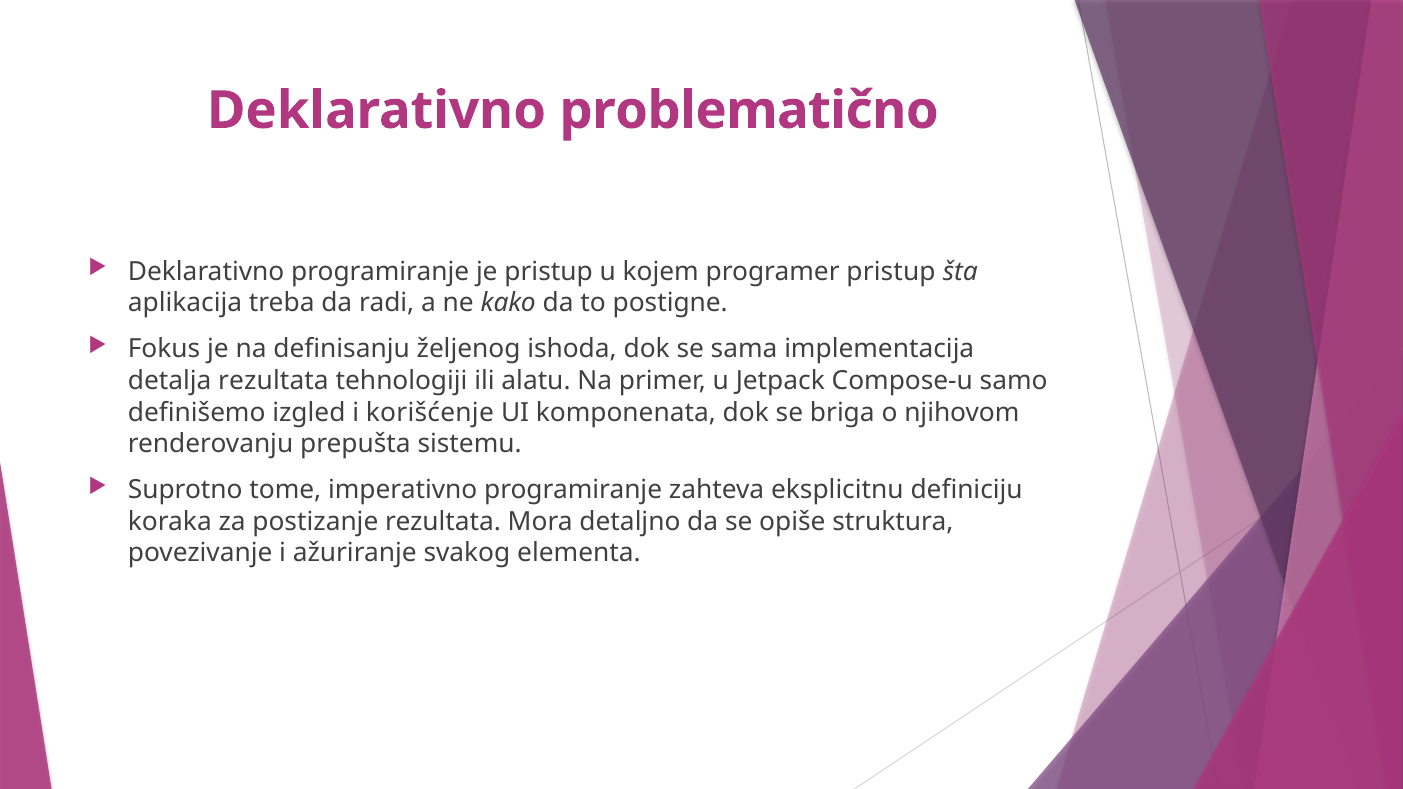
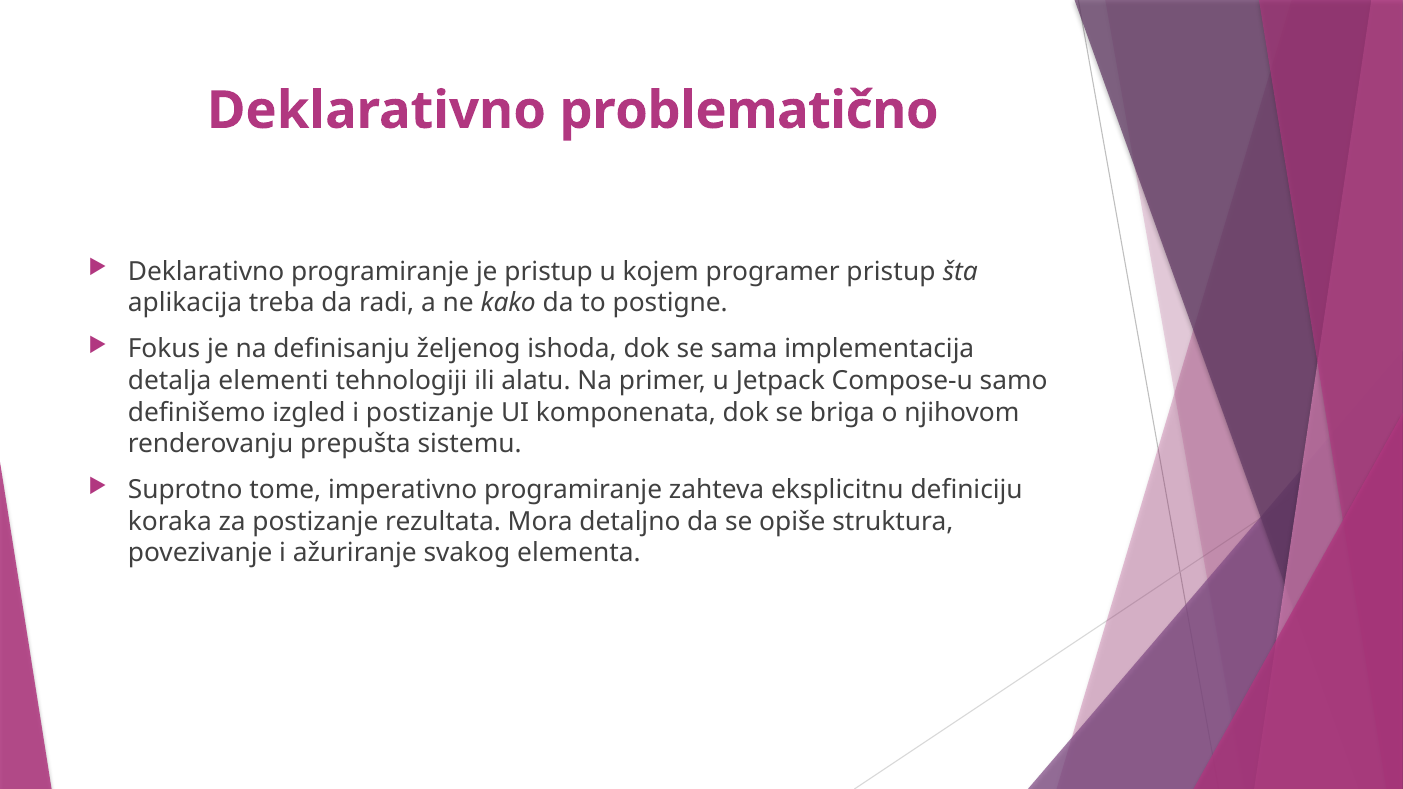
detalja rezultata: rezultata -> elementi
i korišćenje: korišćenje -> postizanje
